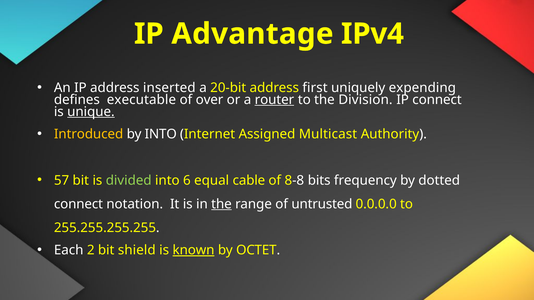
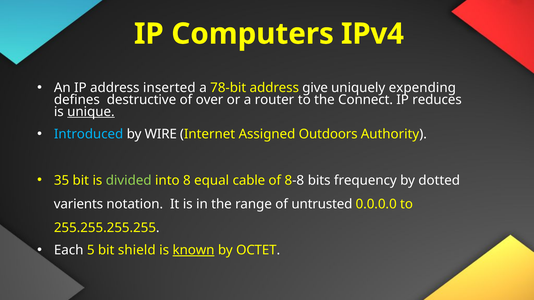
Advantage: Advantage -> Computers
20-bit: 20-bit -> 78-bit
first: first -> give
executable: executable -> destructive
router underline: present -> none
Division: Division -> Connect
IP connect: connect -> reduces
Introduced colour: yellow -> light blue
by INTO: INTO -> WIRE
Multicast: Multicast -> Outdoors
57: 57 -> 35
6: 6 -> 8
connect at (78, 204): connect -> varients
the at (221, 204) underline: present -> none
2: 2 -> 5
